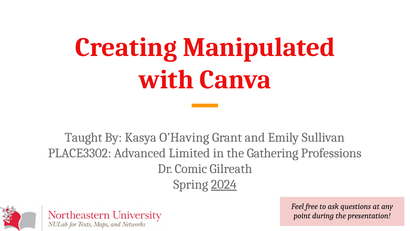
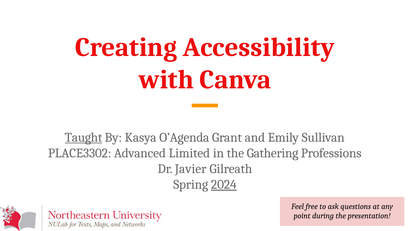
Manipulated: Manipulated -> Accessibility
Taught underline: none -> present
O’Having: O’Having -> O’Agenda
Comic: Comic -> Javier
